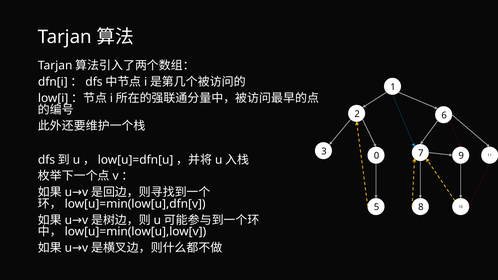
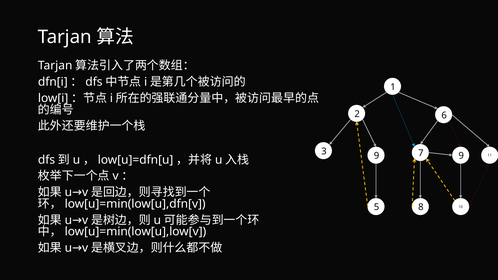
3 0: 0 -> 9
